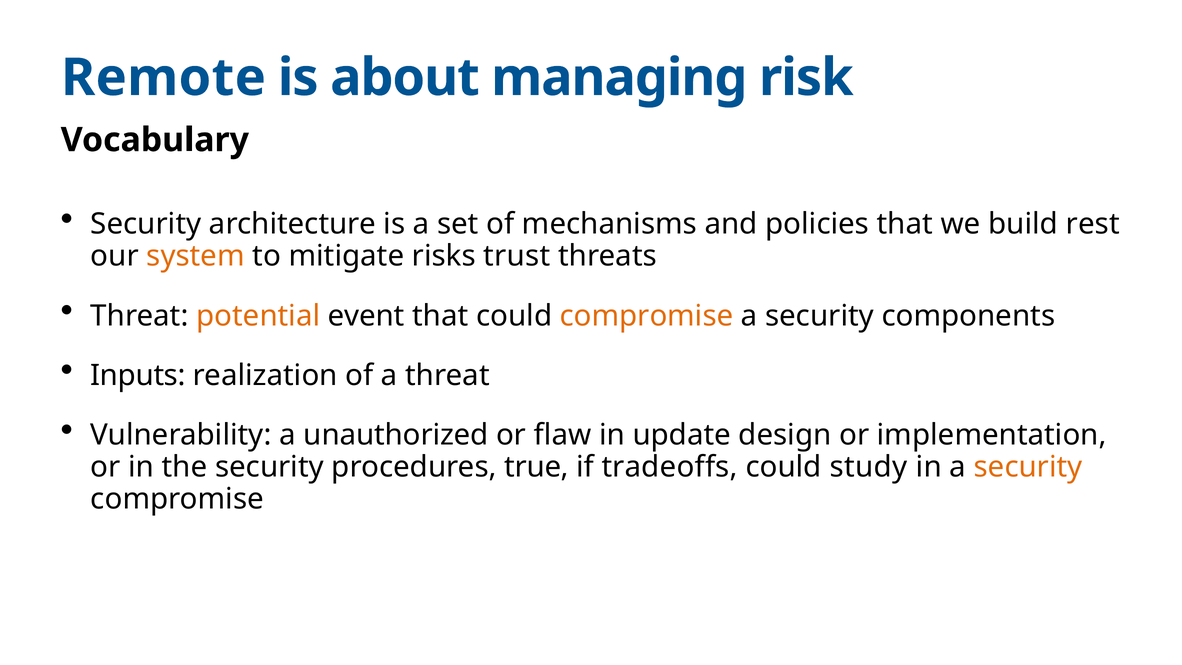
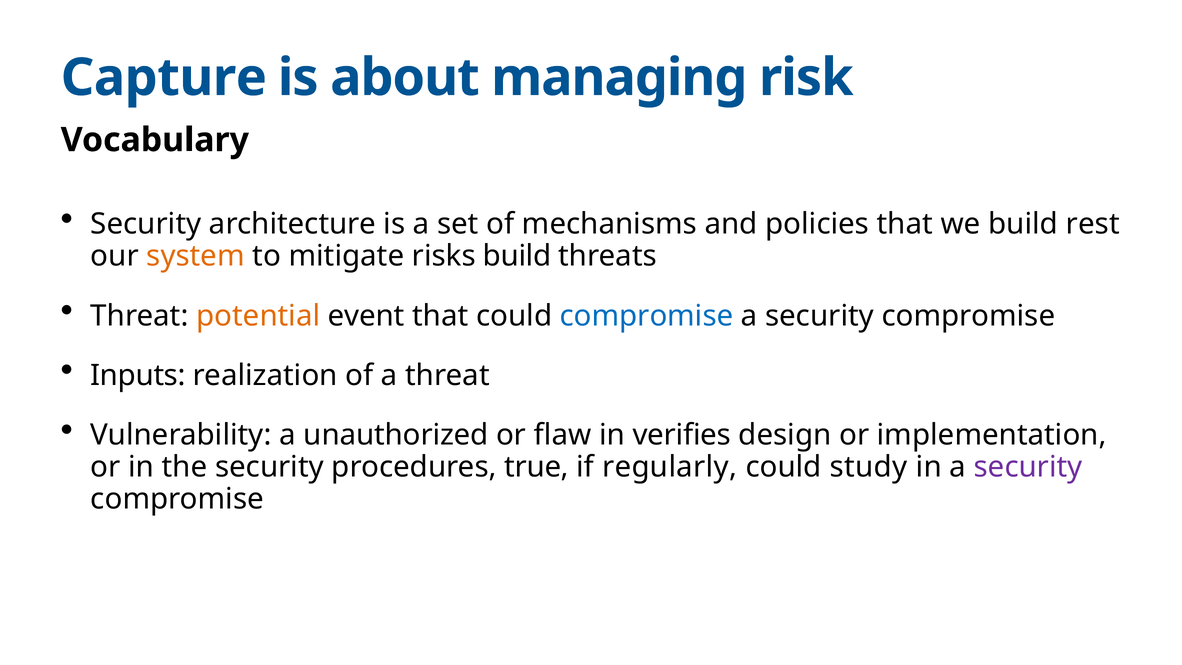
Remote: Remote -> Capture
risks trust: trust -> build
compromise at (647, 316) colour: orange -> blue
components at (968, 316): components -> compromise
update: update -> verifies
tradeoffs: tradeoffs -> regularly
security at (1028, 467) colour: orange -> purple
